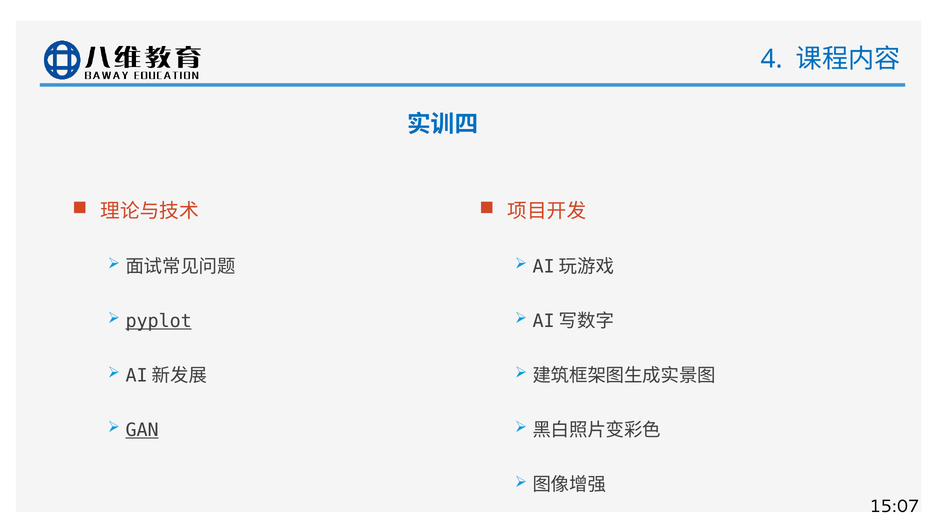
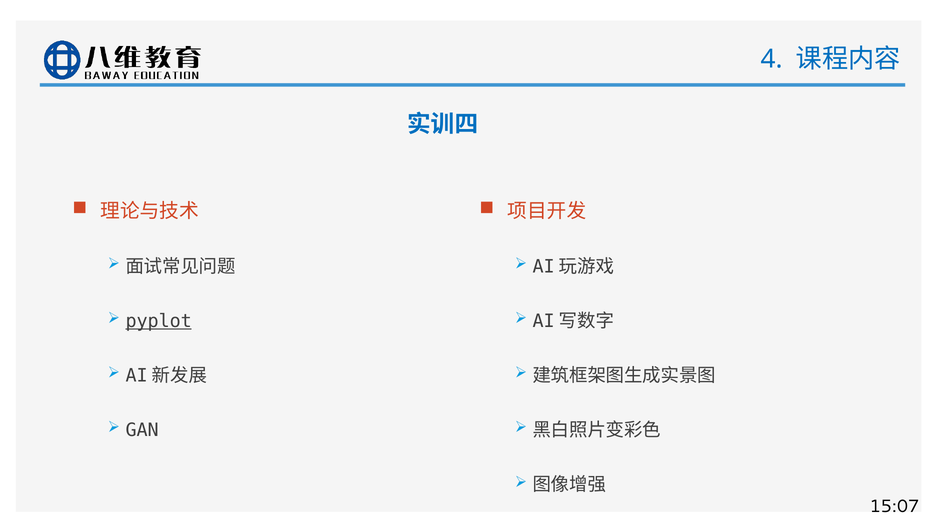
GAN underline: present -> none
